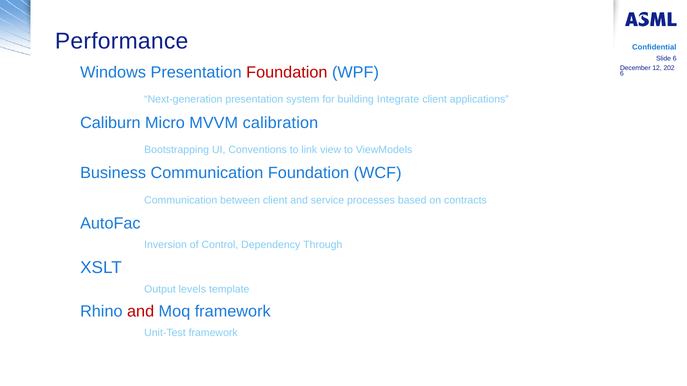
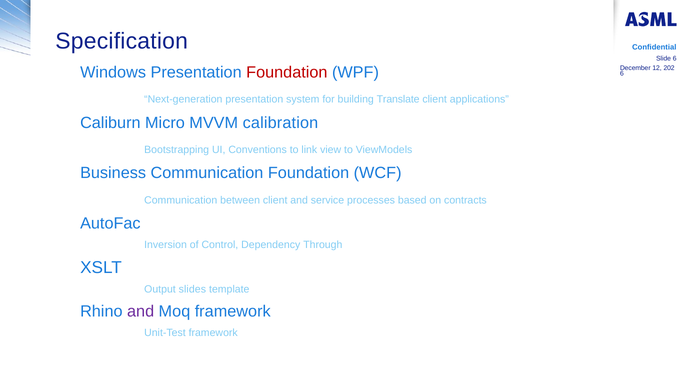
Performance: Performance -> Specification
Integrate: Integrate -> Translate
levels: levels -> slides
and at (141, 312) colour: red -> purple
